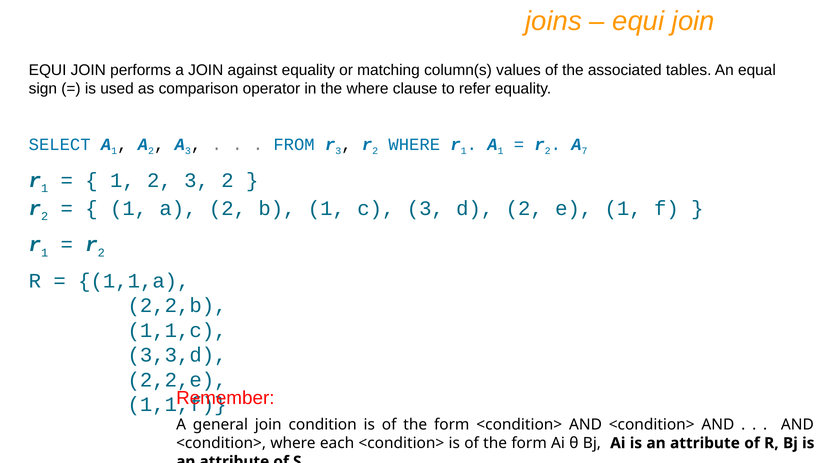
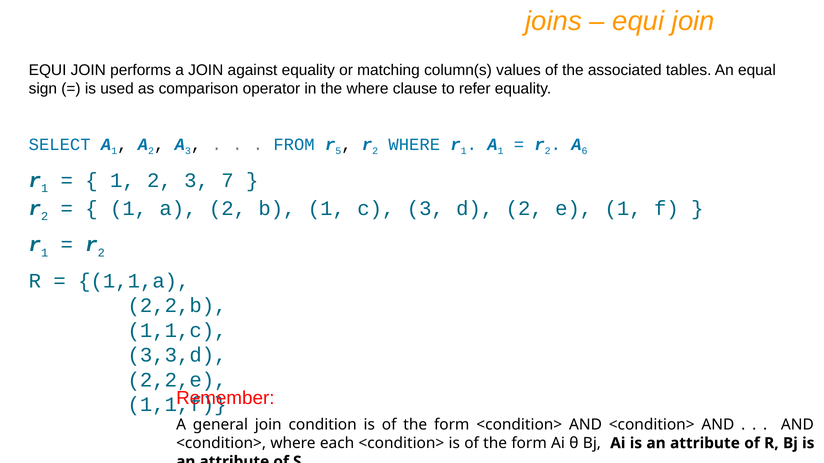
r 3: 3 -> 5
7: 7 -> 6
3 2: 2 -> 7
